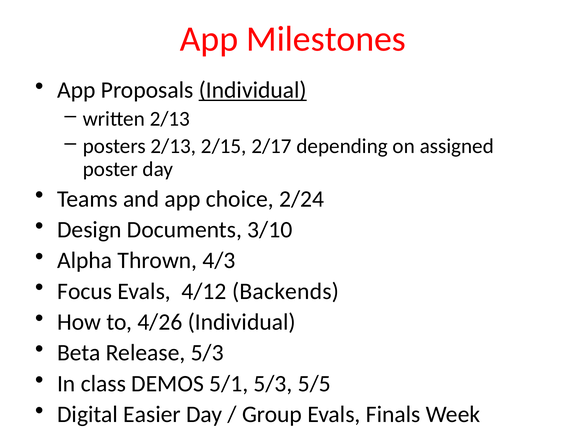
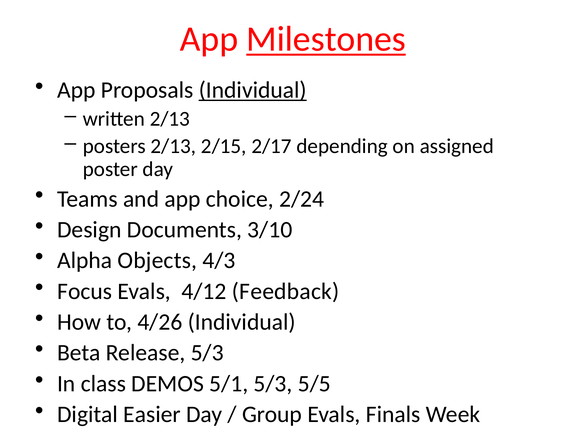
Milestones underline: none -> present
Thrown: Thrown -> Objects
Backends: Backends -> Feedback
